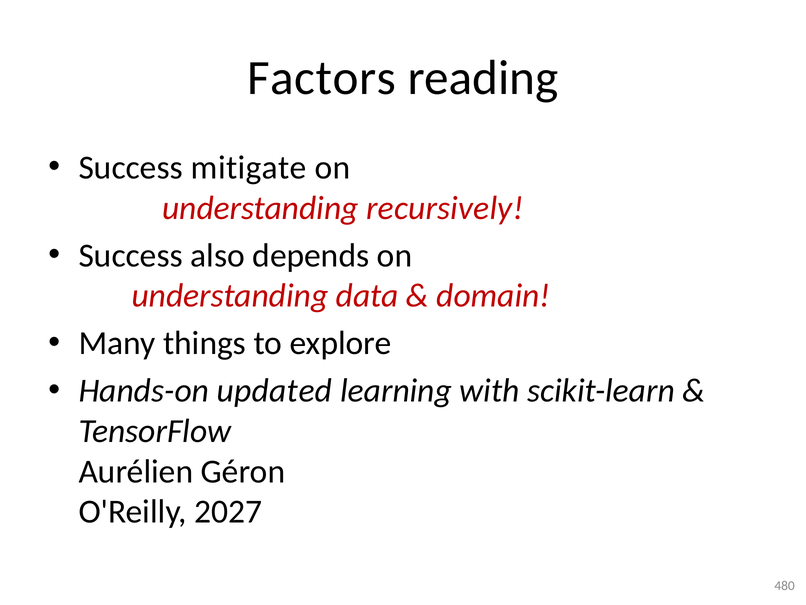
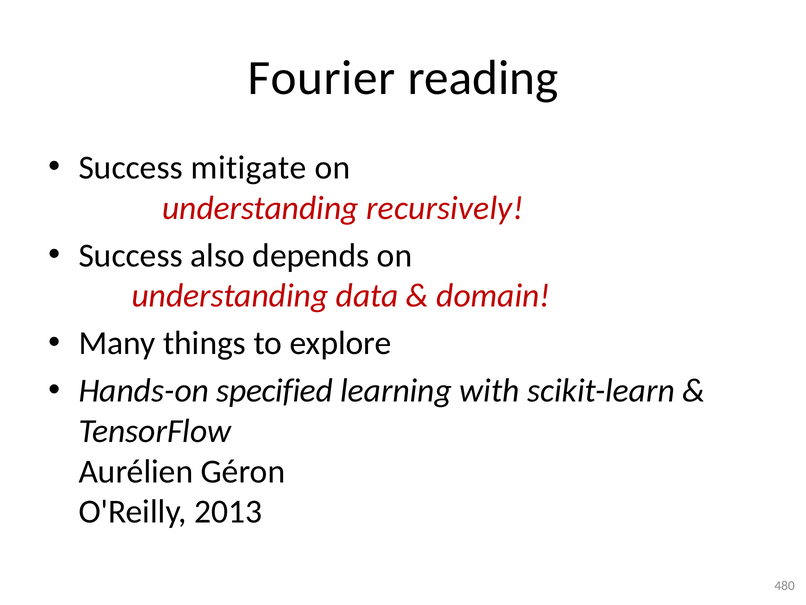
Factors: Factors -> Fourier
updated: updated -> specified
2027: 2027 -> 2013
